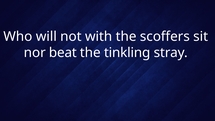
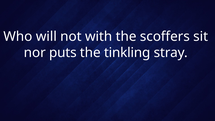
beat: beat -> puts
